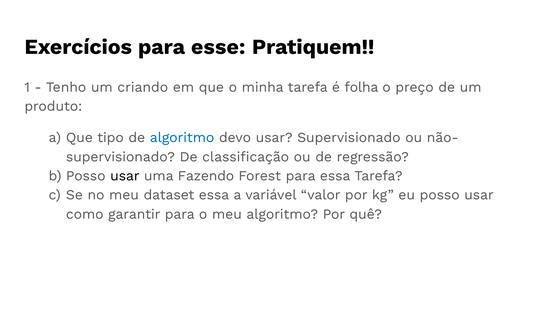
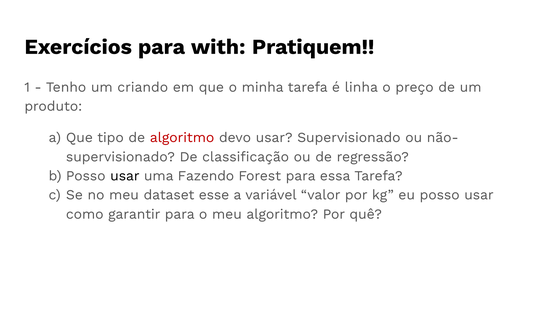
esse: esse -> with
folha: folha -> linha
algoritmo at (182, 137) colour: blue -> red
dataset essa: essa -> esse
